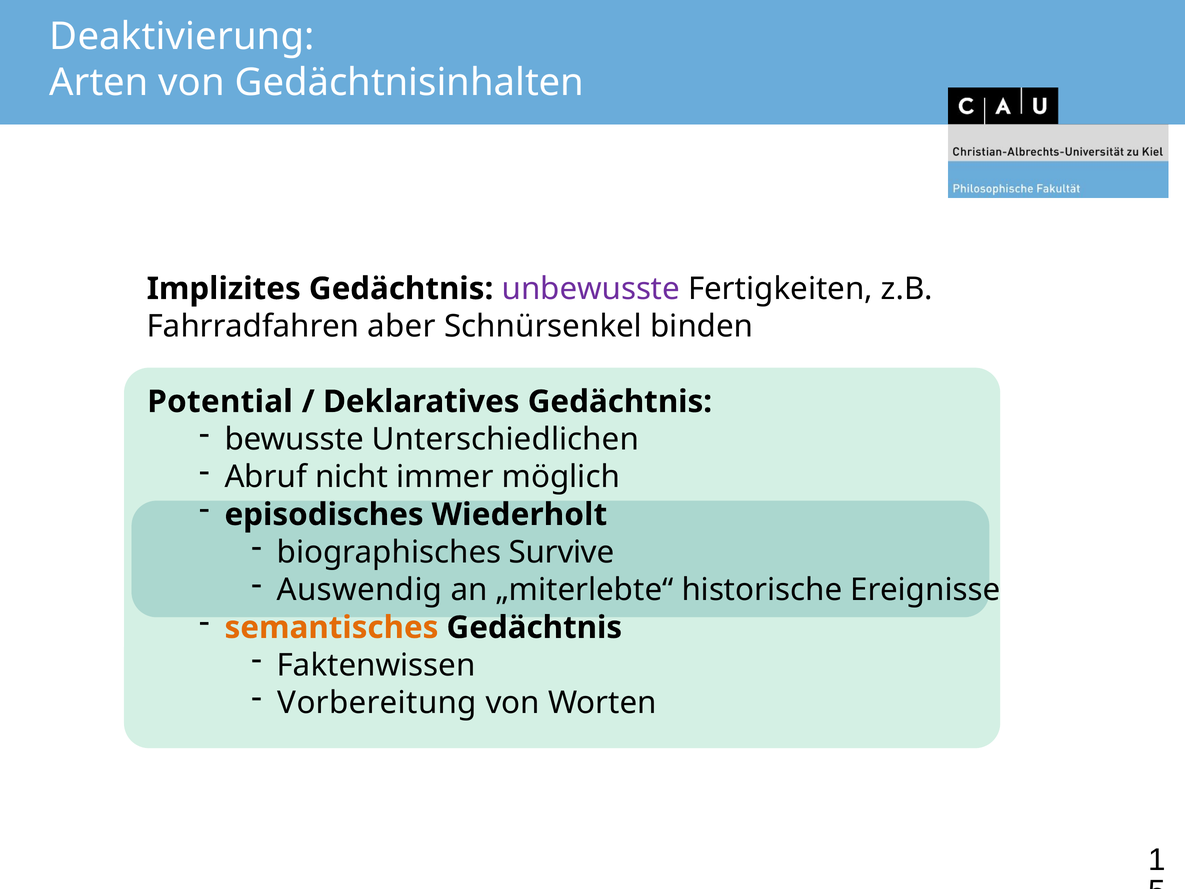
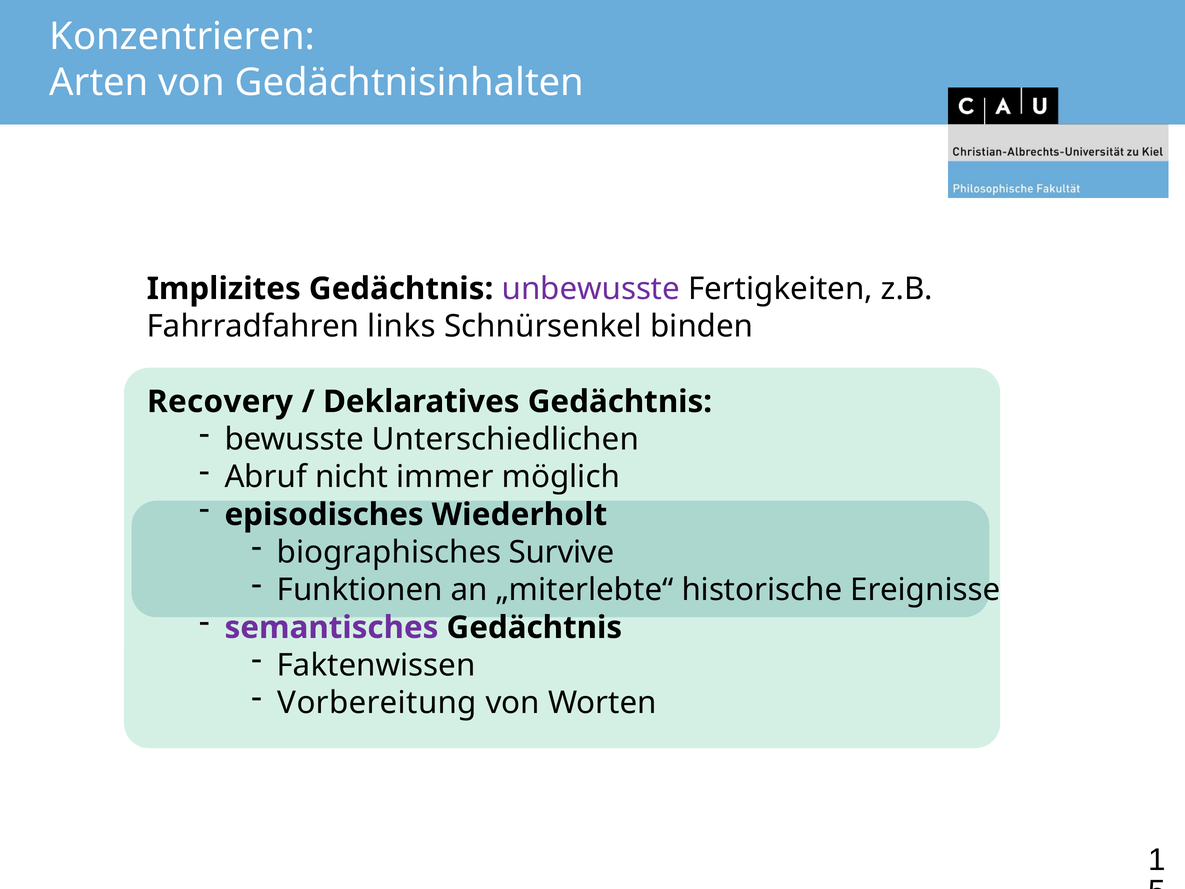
Deaktivierung: Deaktivierung -> Konzentrieren
aber: aber -> links
Potential: Potential -> Recovery
Auswendig: Auswendig -> Funktionen
semantisches colour: orange -> purple
